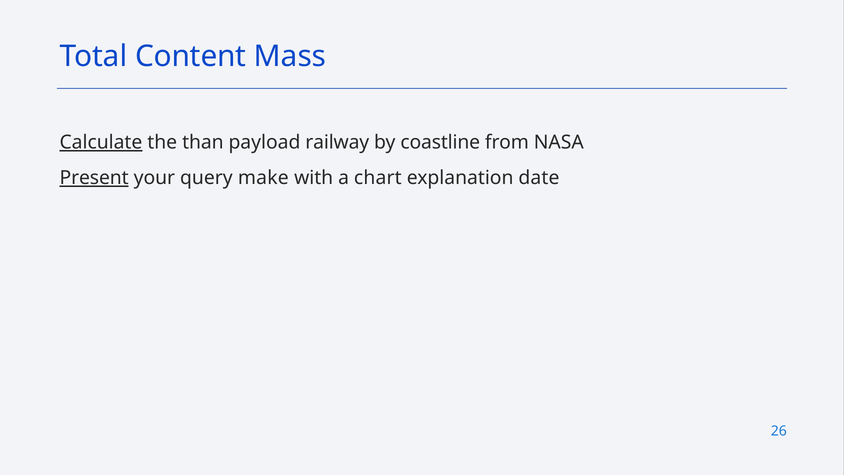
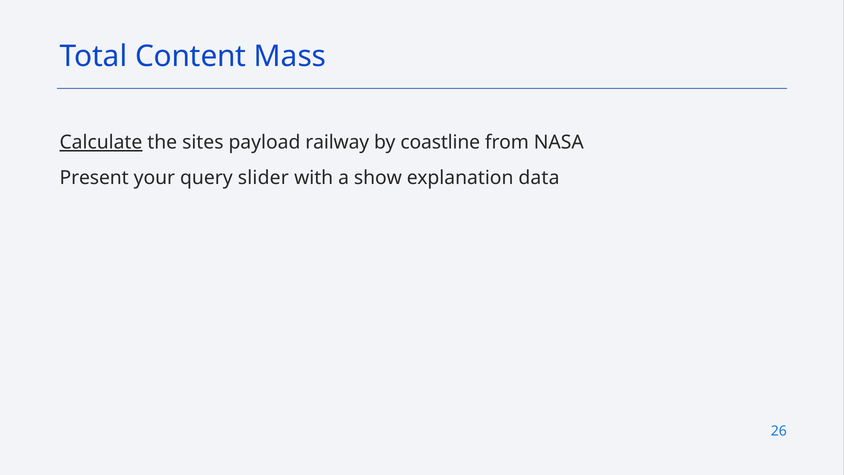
than: than -> sites
Present underline: present -> none
make: make -> slider
chart: chart -> show
date: date -> data
